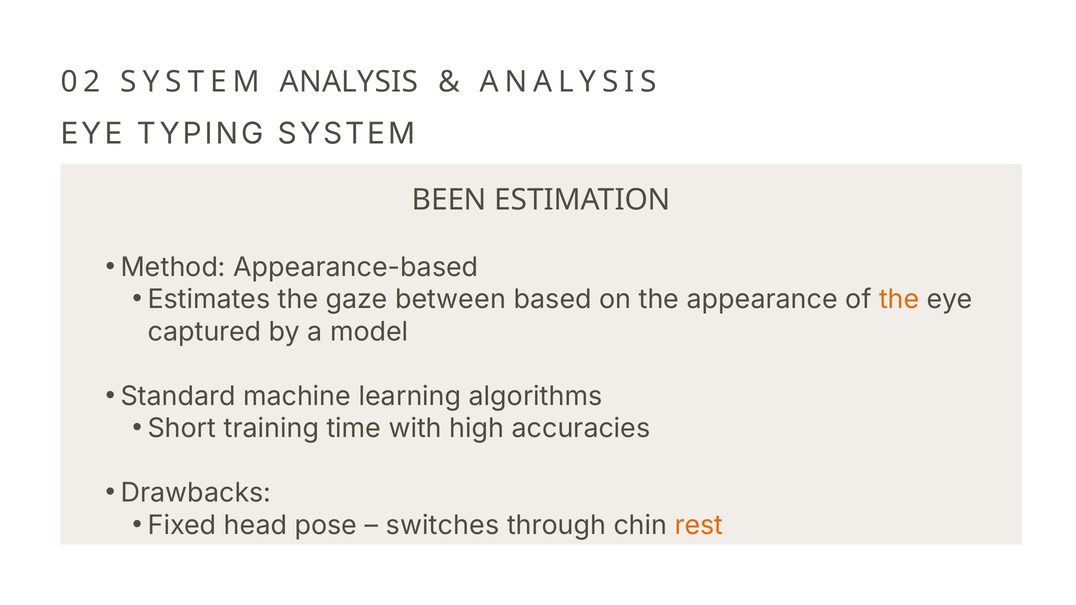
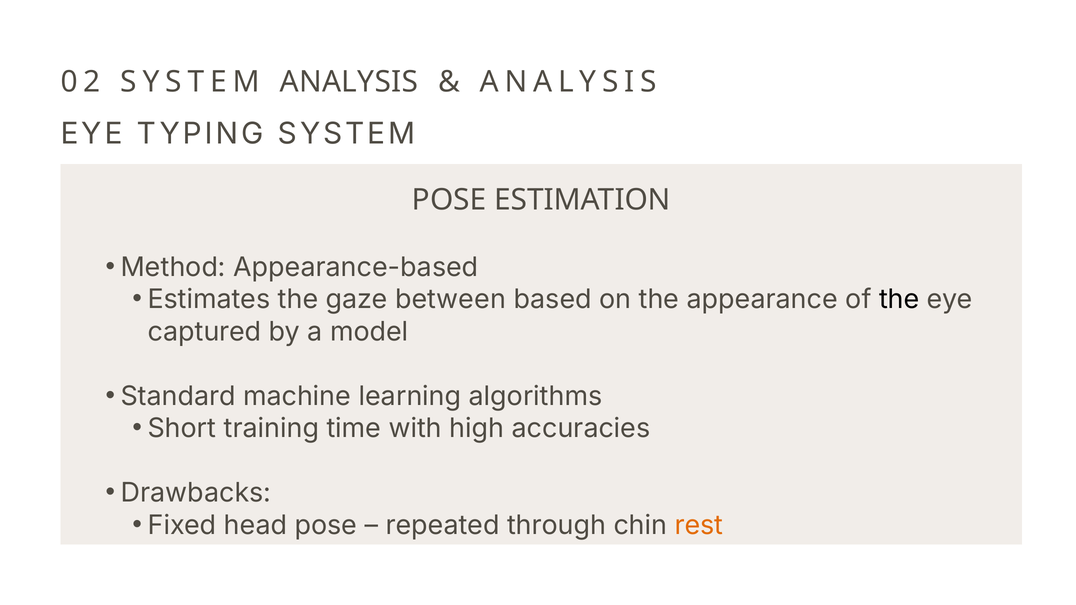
BEEN at (449, 200): BEEN -> POSE
the at (899, 300) colour: orange -> black
switches: switches -> repeated
